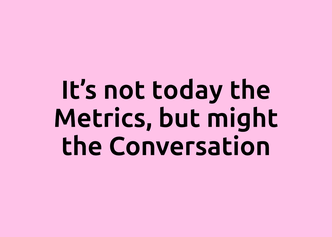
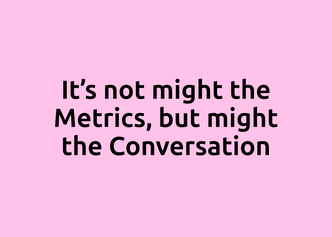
not today: today -> might
